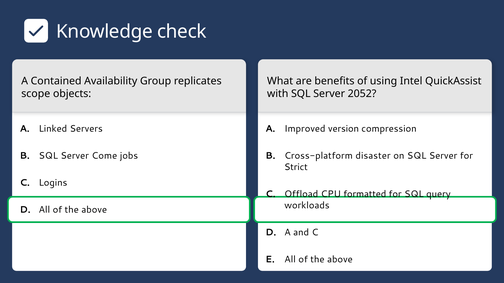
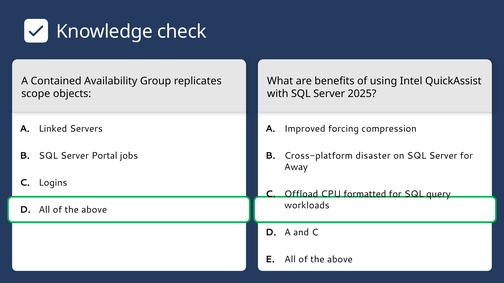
2052: 2052 -> 2025
version: version -> forcing
Come: Come -> Portal
Strict: Strict -> Away
